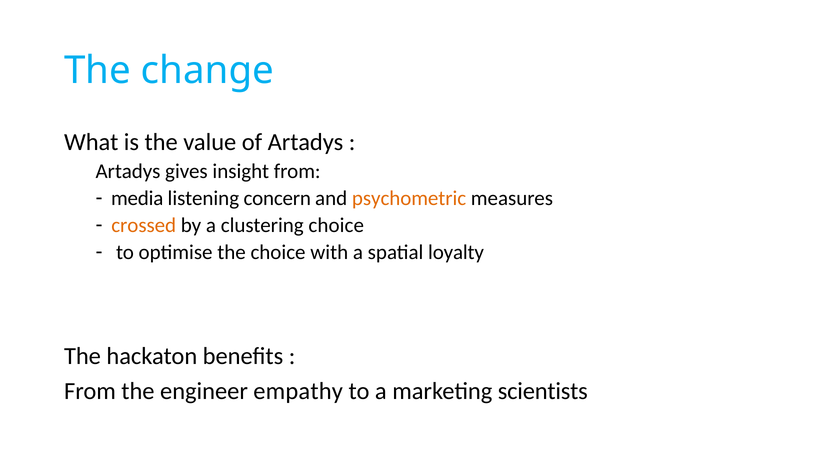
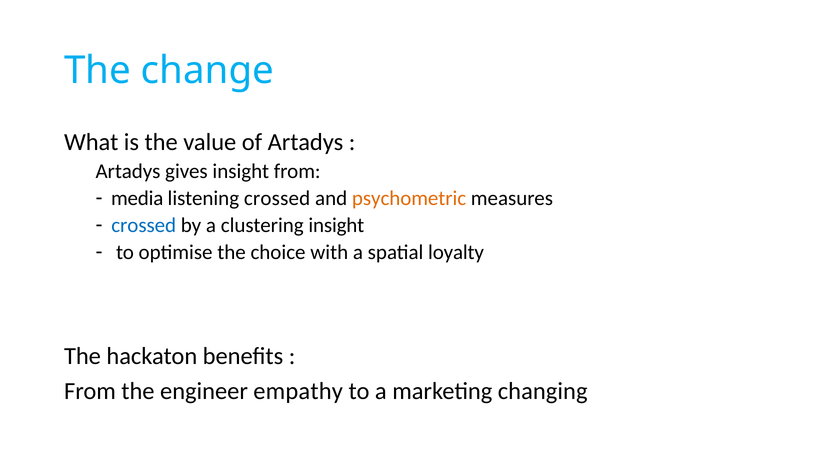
listening concern: concern -> crossed
crossed at (144, 225) colour: orange -> blue
clustering choice: choice -> insight
scientists: scientists -> changing
